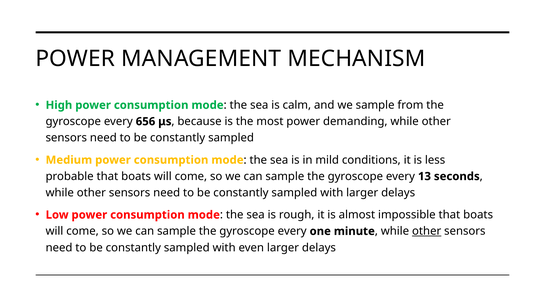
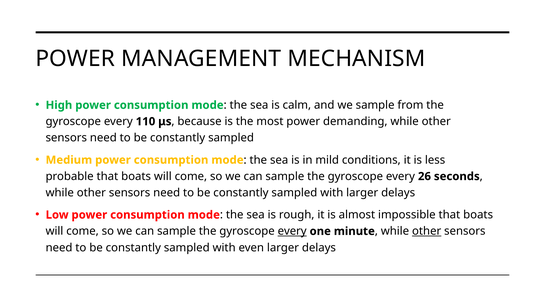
656: 656 -> 110
13: 13 -> 26
every at (292, 231) underline: none -> present
